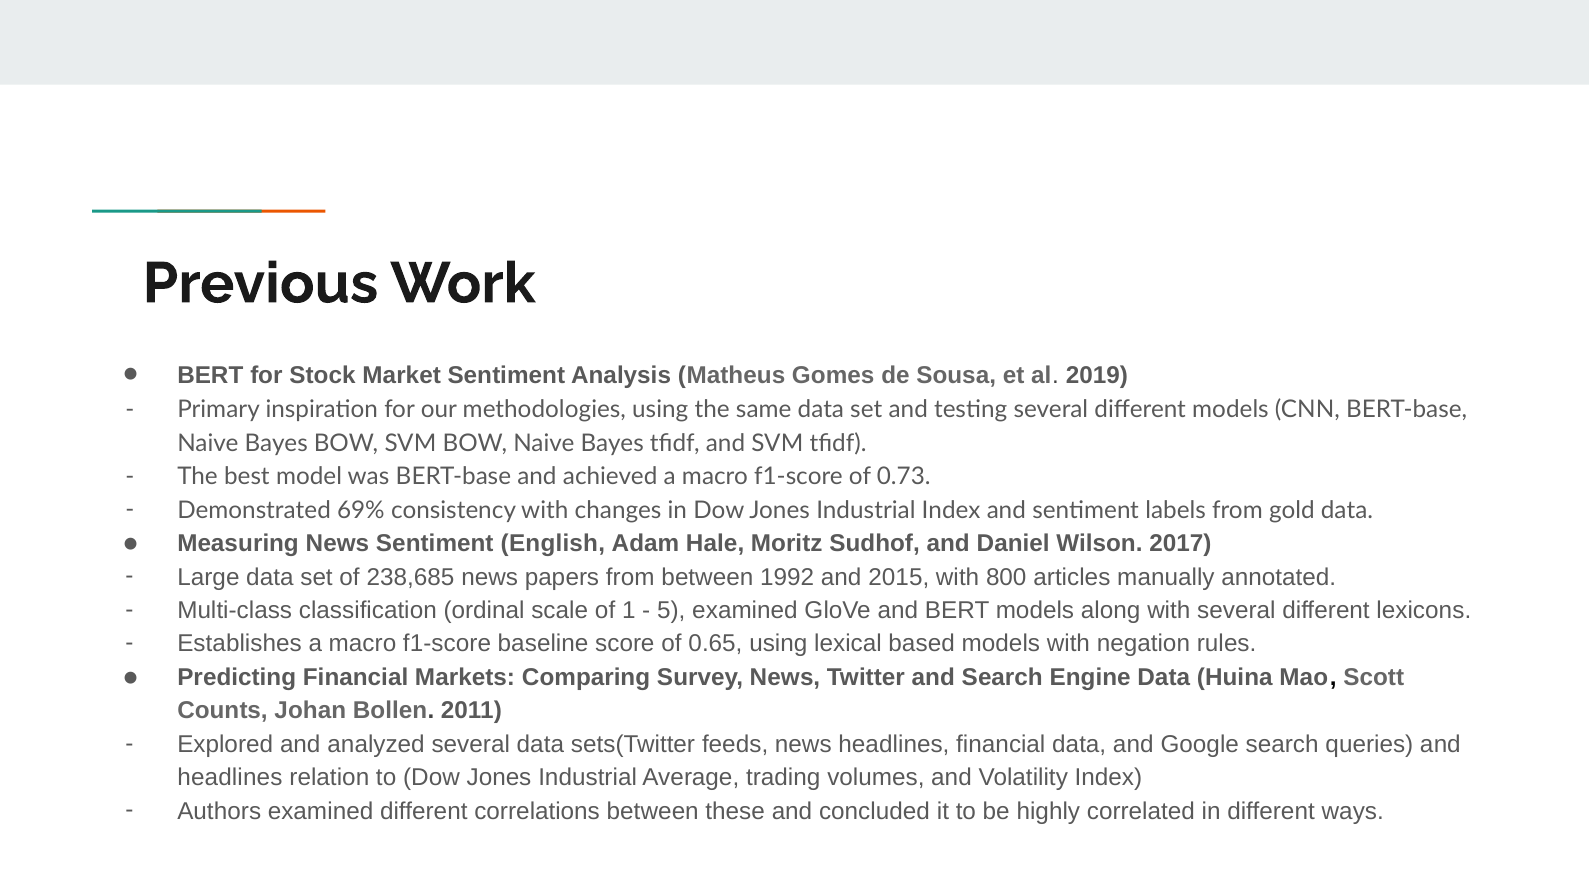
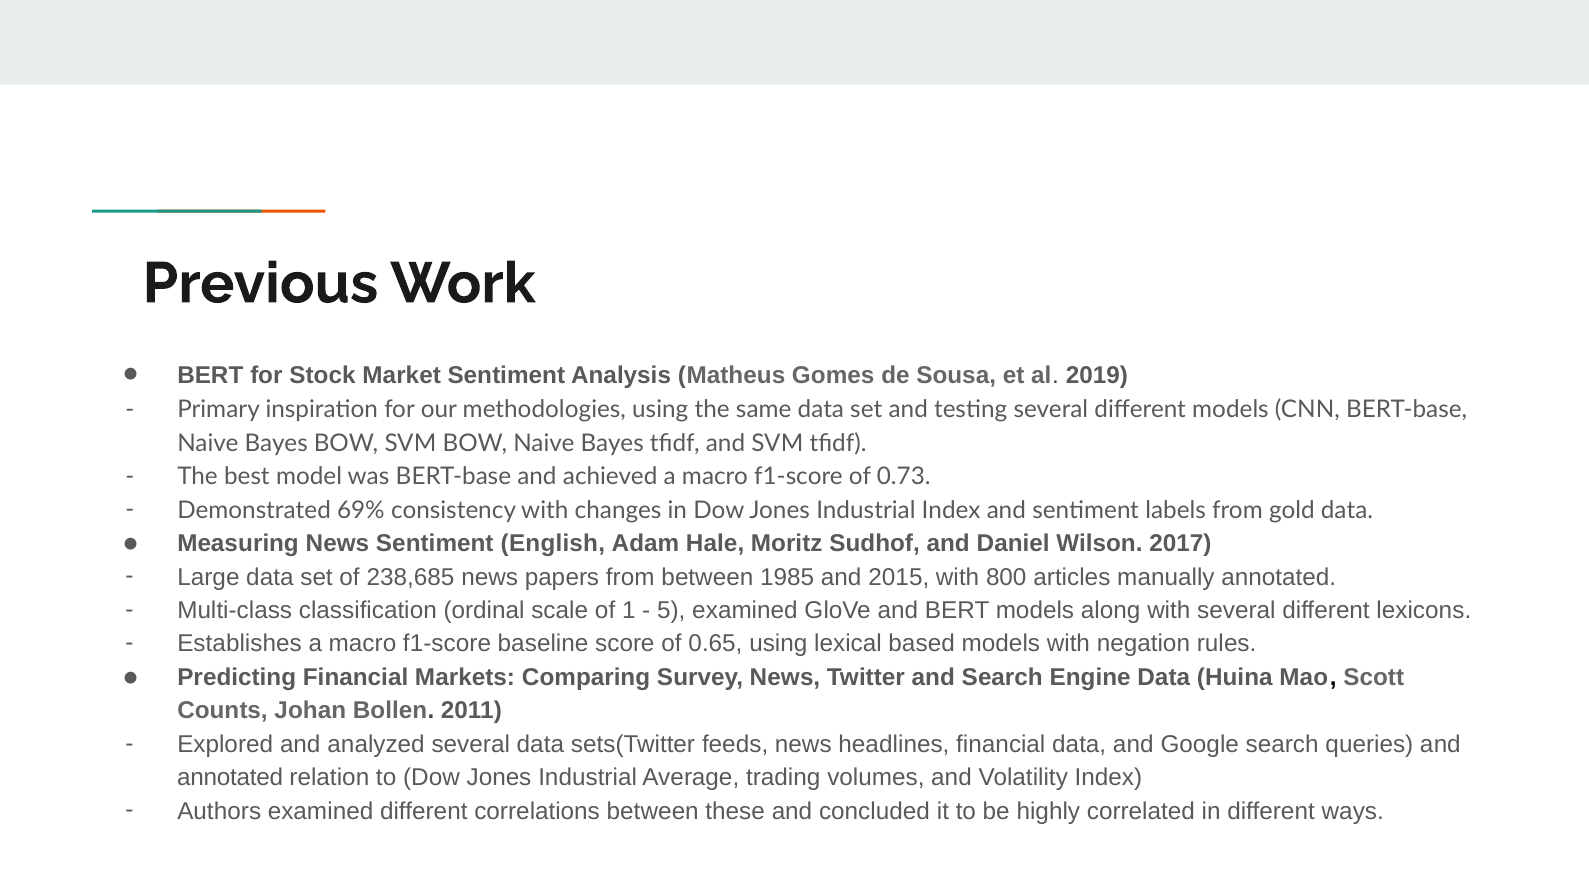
1992: 1992 -> 1985
headlines at (230, 778): headlines -> annotated
